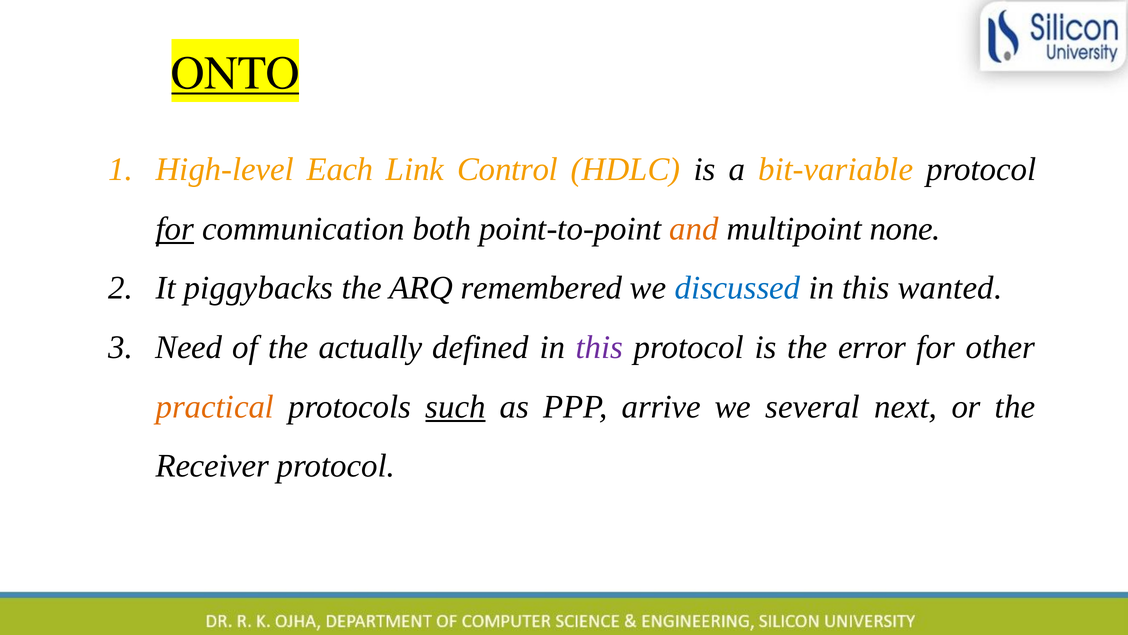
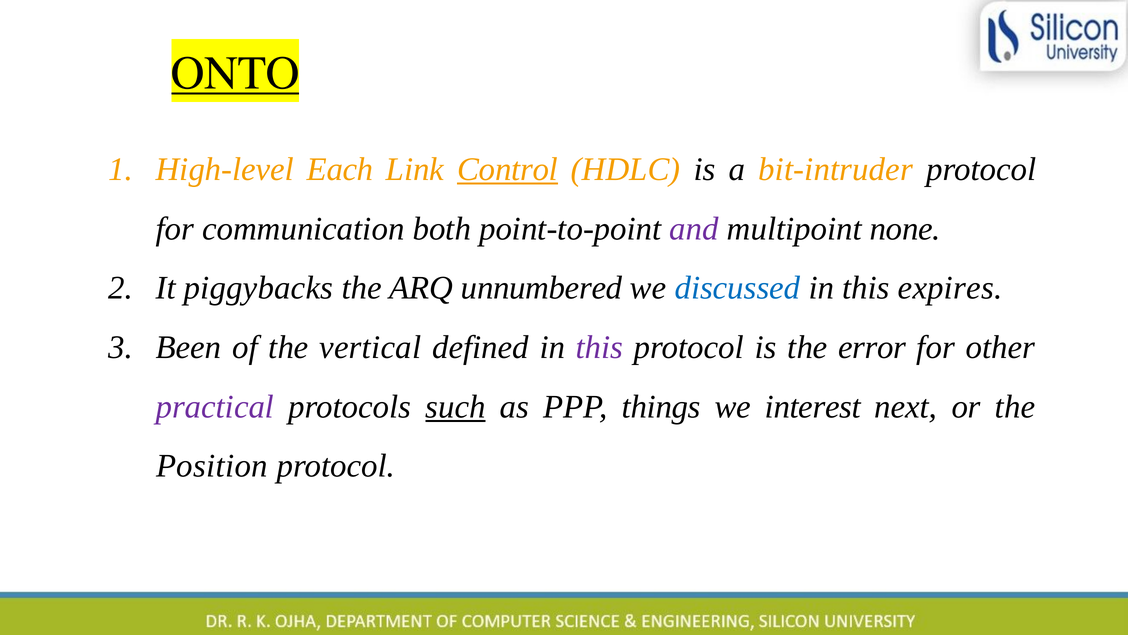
Control underline: none -> present
bit-variable: bit-variable -> bit-intruder
for at (175, 229) underline: present -> none
and colour: orange -> purple
remembered: remembered -> unnumbered
wanted: wanted -> expires
Need: Need -> Been
actually: actually -> vertical
practical colour: orange -> purple
arrive: arrive -> things
several: several -> interest
Receiver: Receiver -> Position
